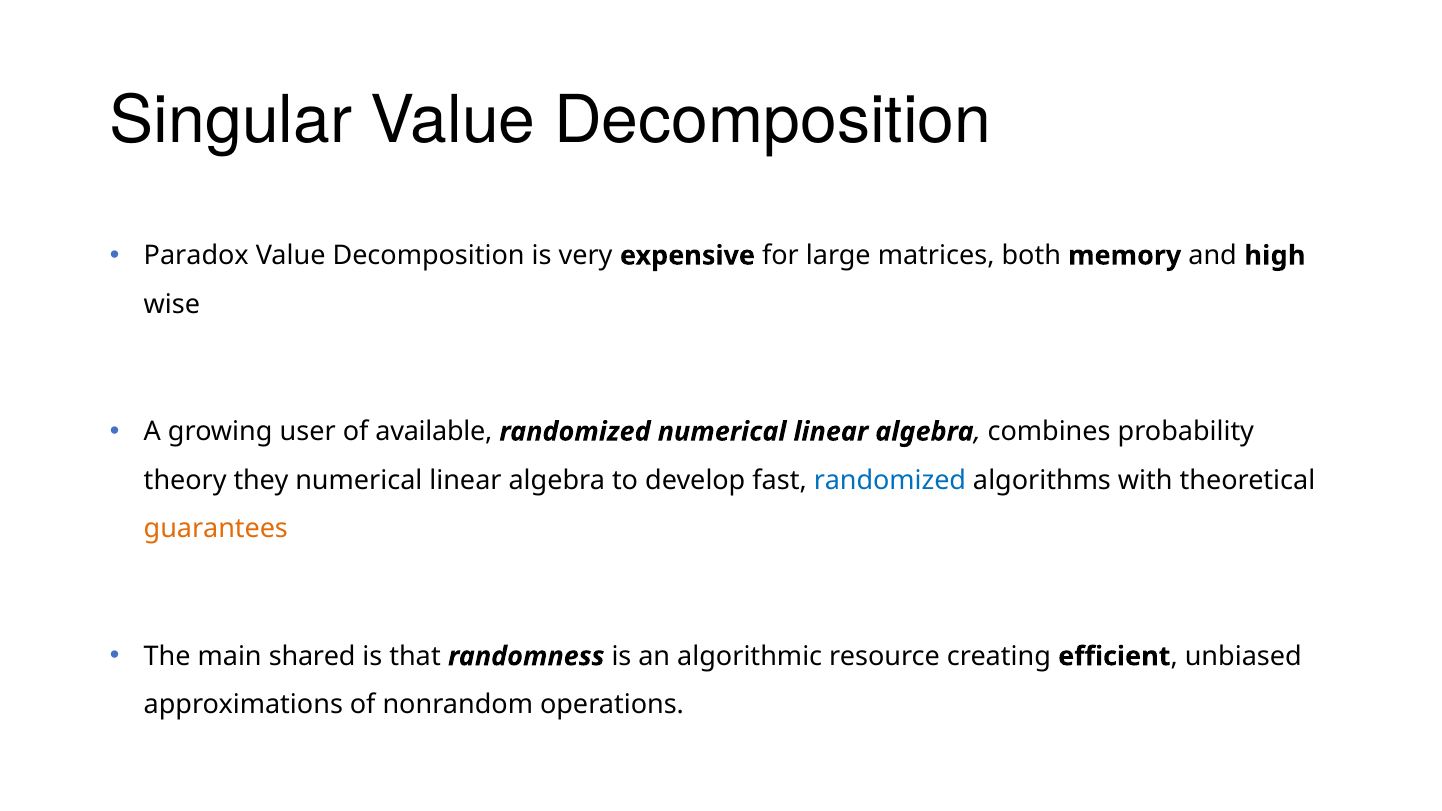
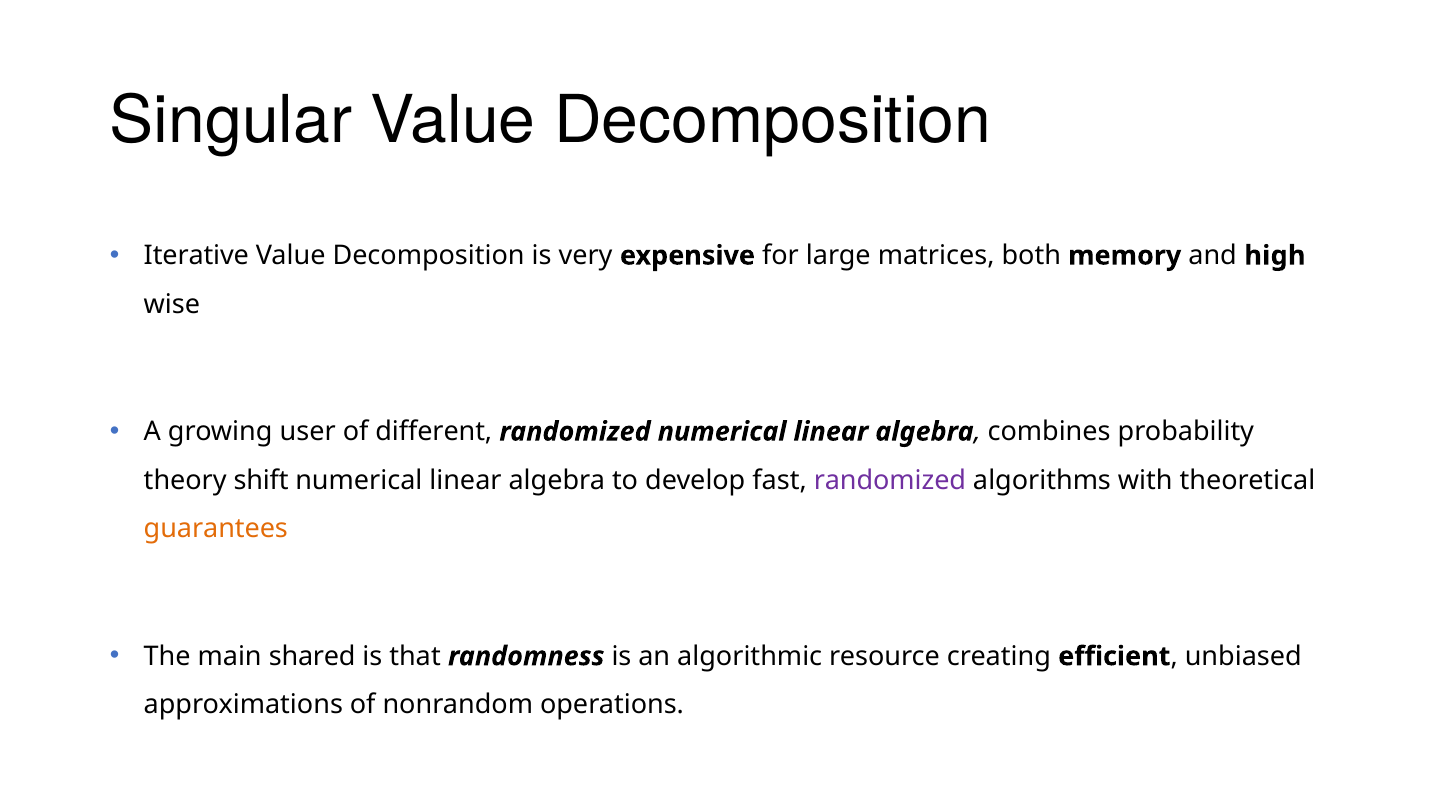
Paradox: Paradox -> Iterative
available: available -> different
they: they -> shift
randomized at (890, 480) colour: blue -> purple
